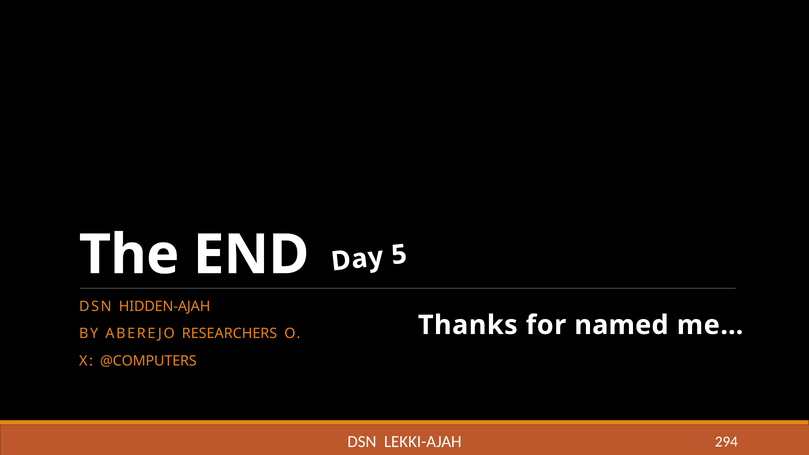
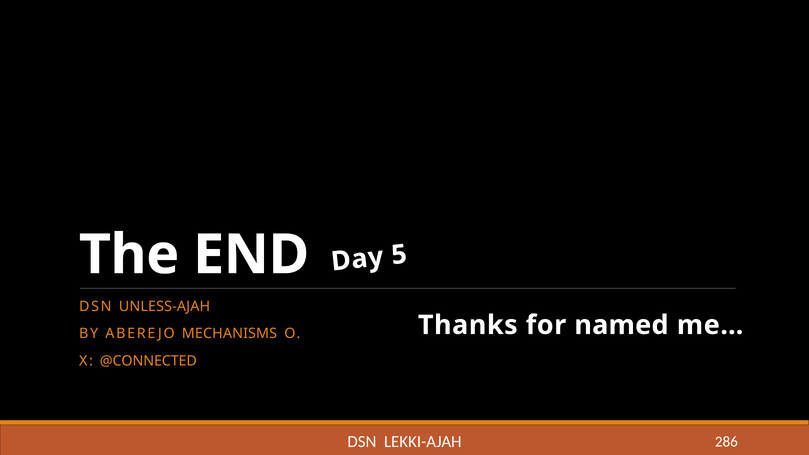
HIDDEN-AJAH: HIDDEN-AJAH -> UNLESS-AJAH
RESEARCHERS: RESEARCHERS -> MECHANISMS
@COMPUTERS: @COMPUTERS -> @CONNECTED
294: 294 -> 286
